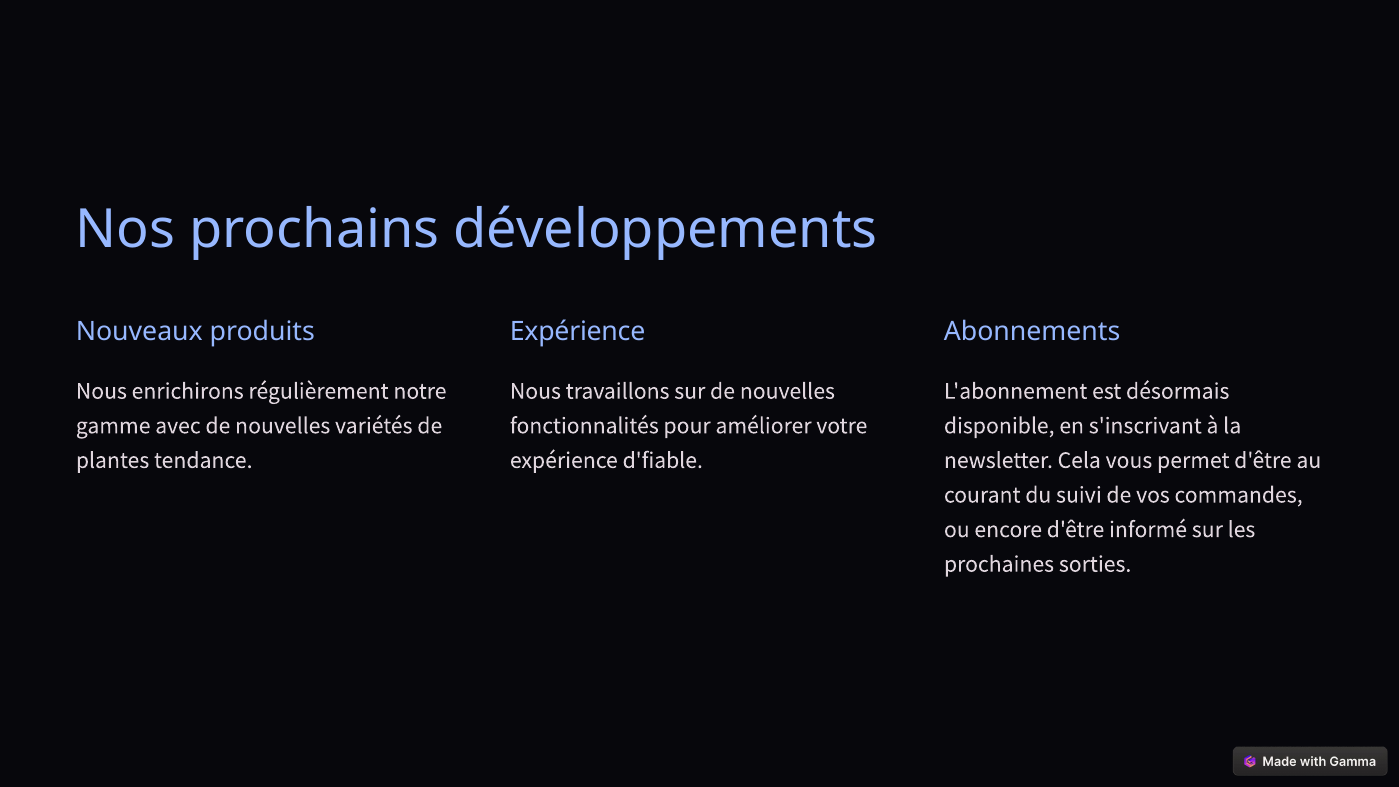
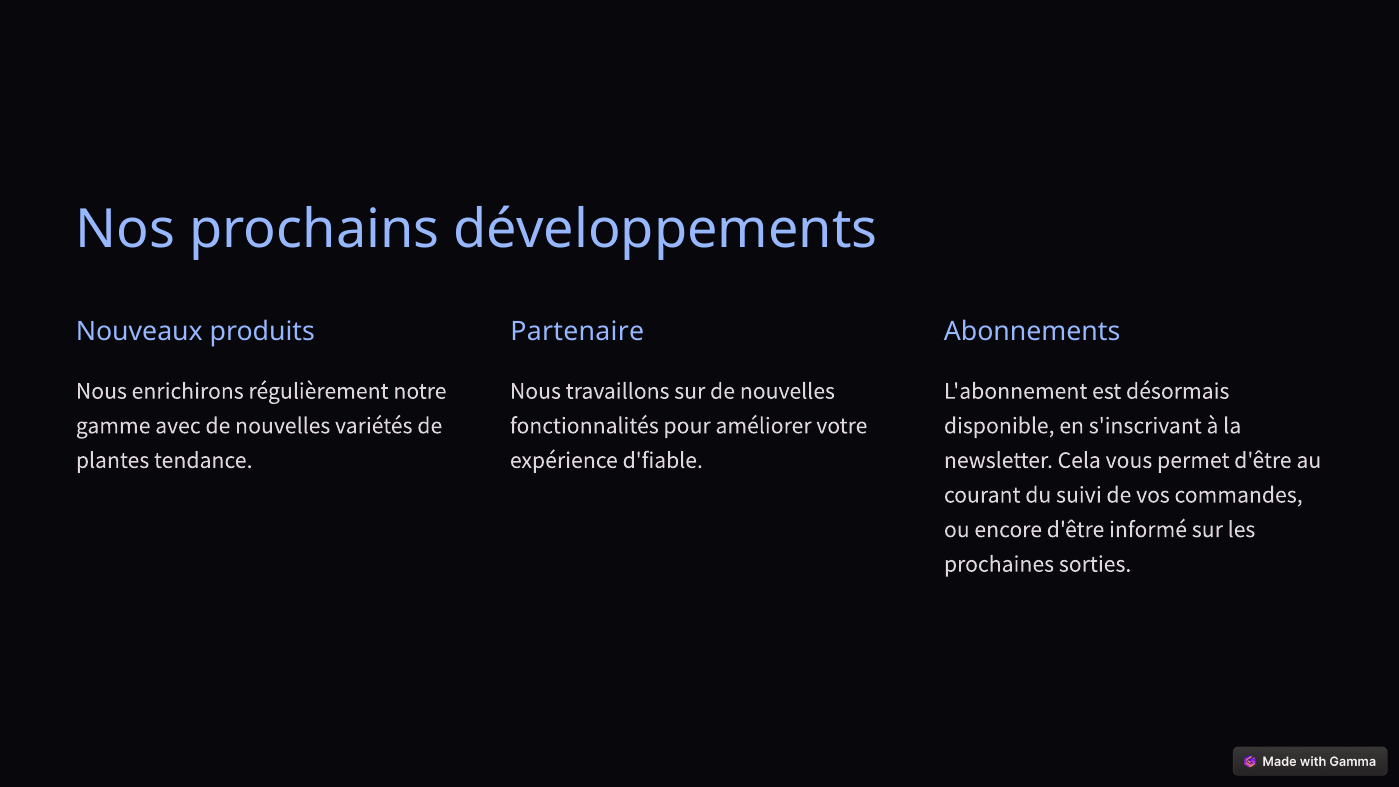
Expérience at (578, 332): Expérience -> Partenaire
